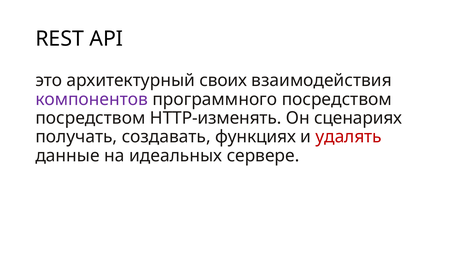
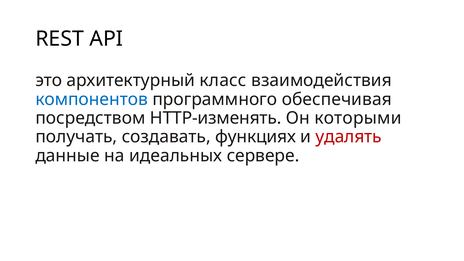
своих: своих -> класс
компонентов colour: purple -> blue
программного посредством: посредством -> обеспечивая
сценариях: сценариях -> которыми
